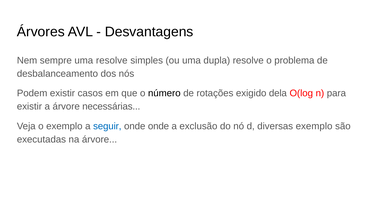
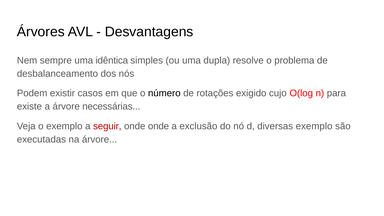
uma resolve: resolve -> idêntica
dela: dela -> cujo
existir at (29, 107): existir -> existe
seguir colour: blue -> red
